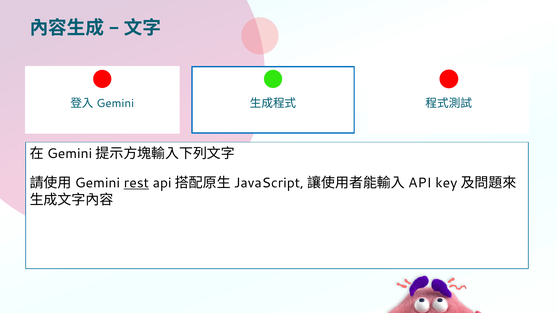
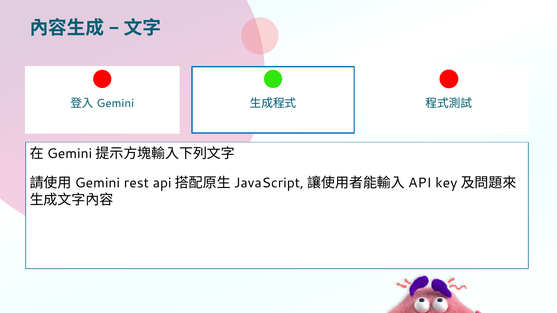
rest underline: present -> none
